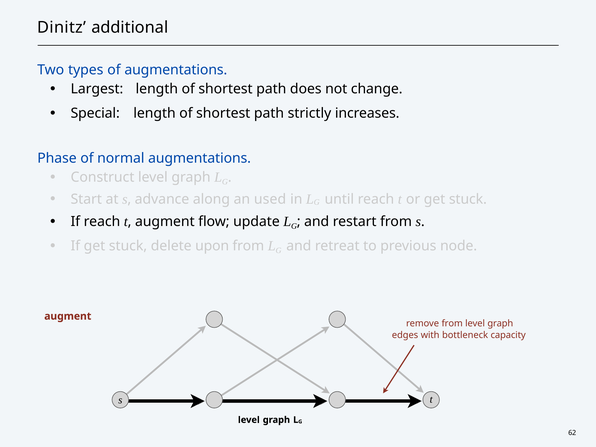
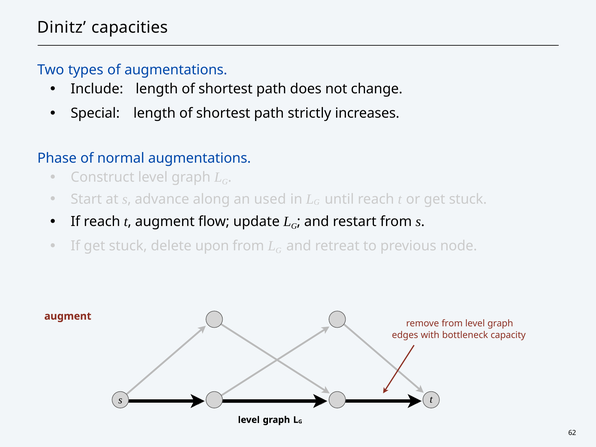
additional: additional -> capacities
Largest: Largest -> Include
